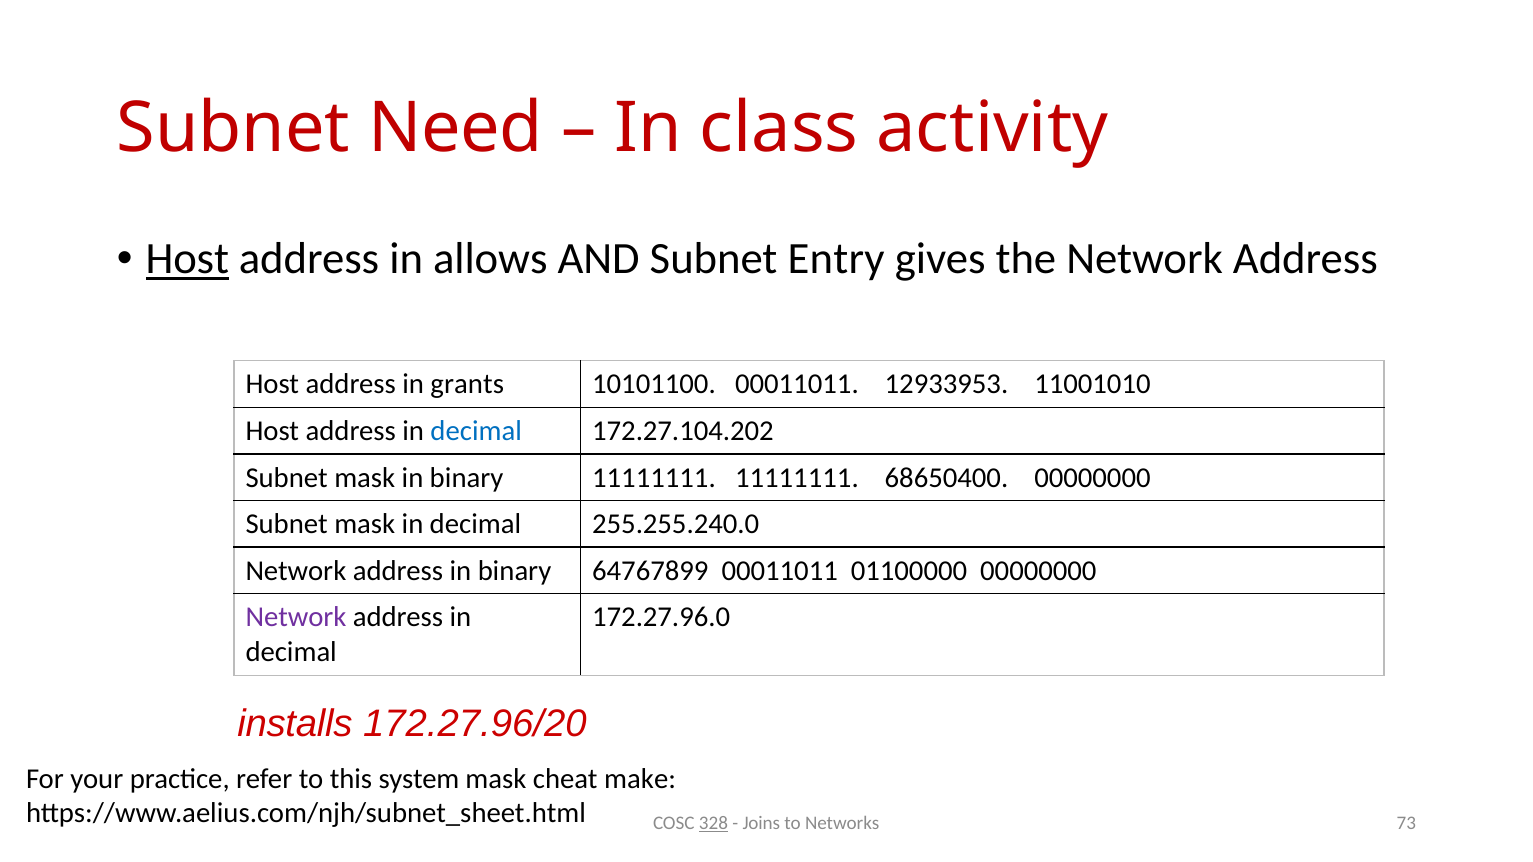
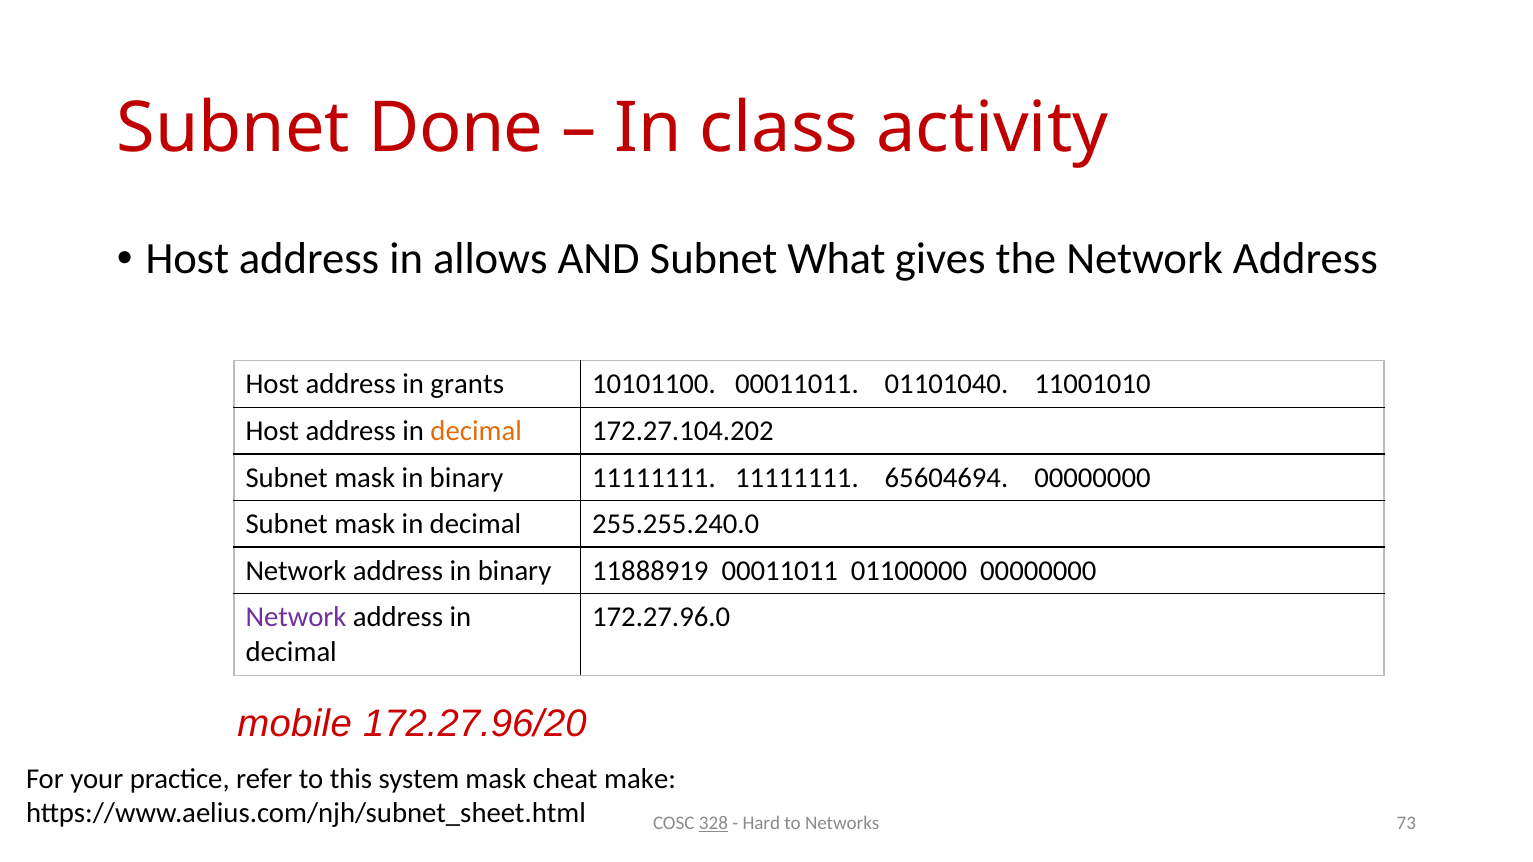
Need: Need -> Done
Host at (187, 259) underline: present -> none
Entry: Entry -> What
12933953: 12933953 -> 01101040
decimal at (476, 431) colour: blue -> orange
68650400: 68650400 -> 65604694
64767899: 64767899 -> 11888919
installs: installs -> mobile
Joins: Joins -> Hard
